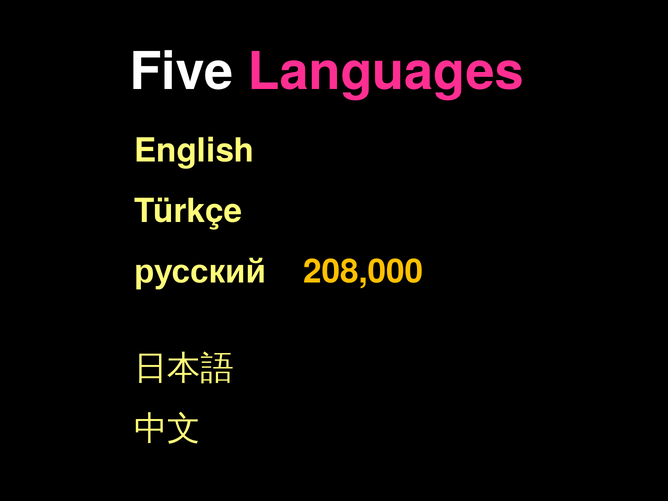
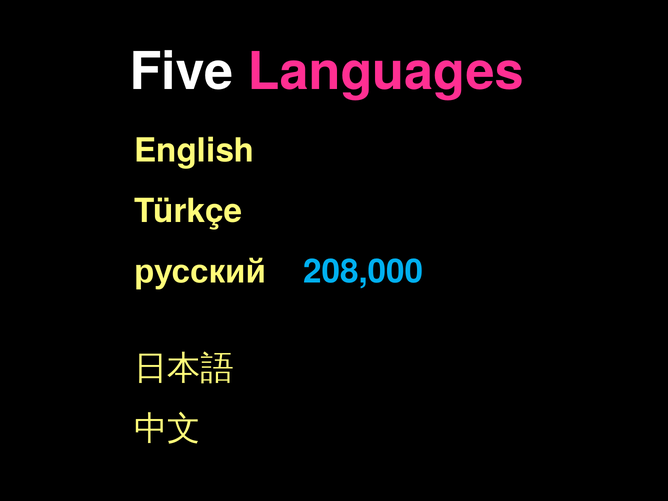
208,000 colour: yellow -> light blue
